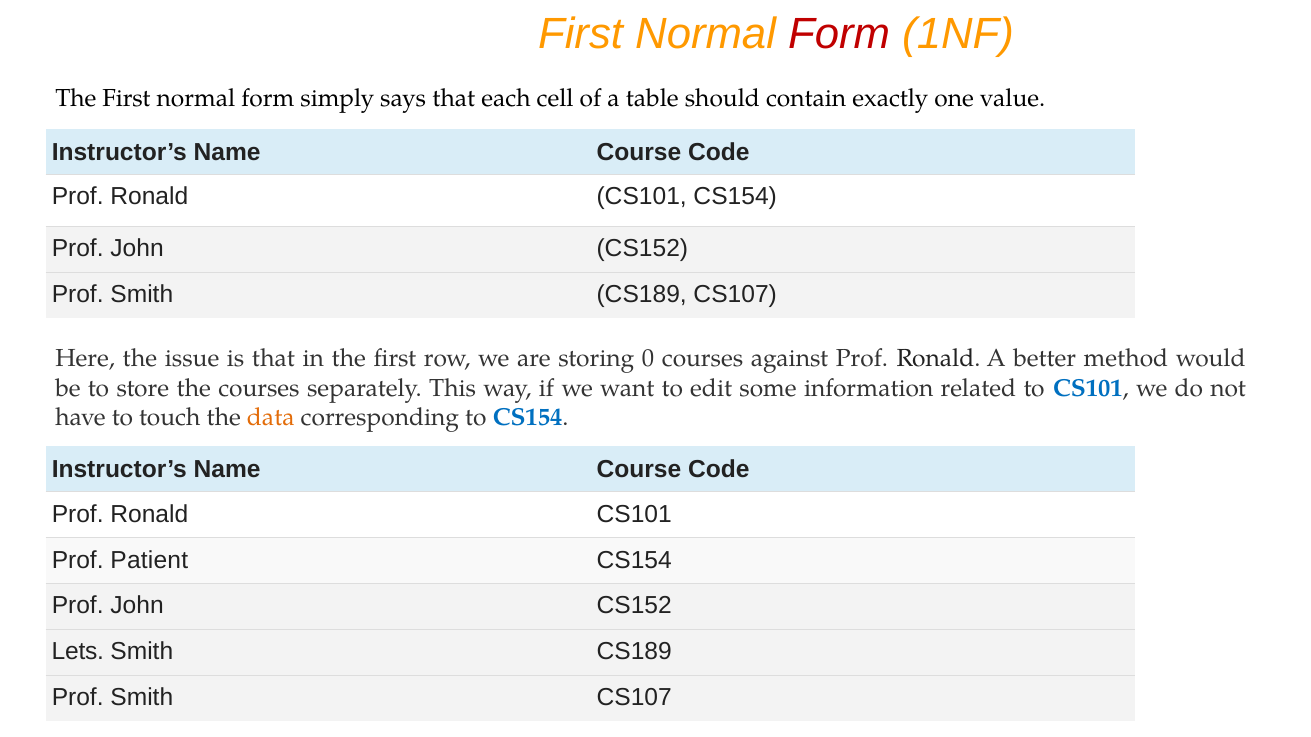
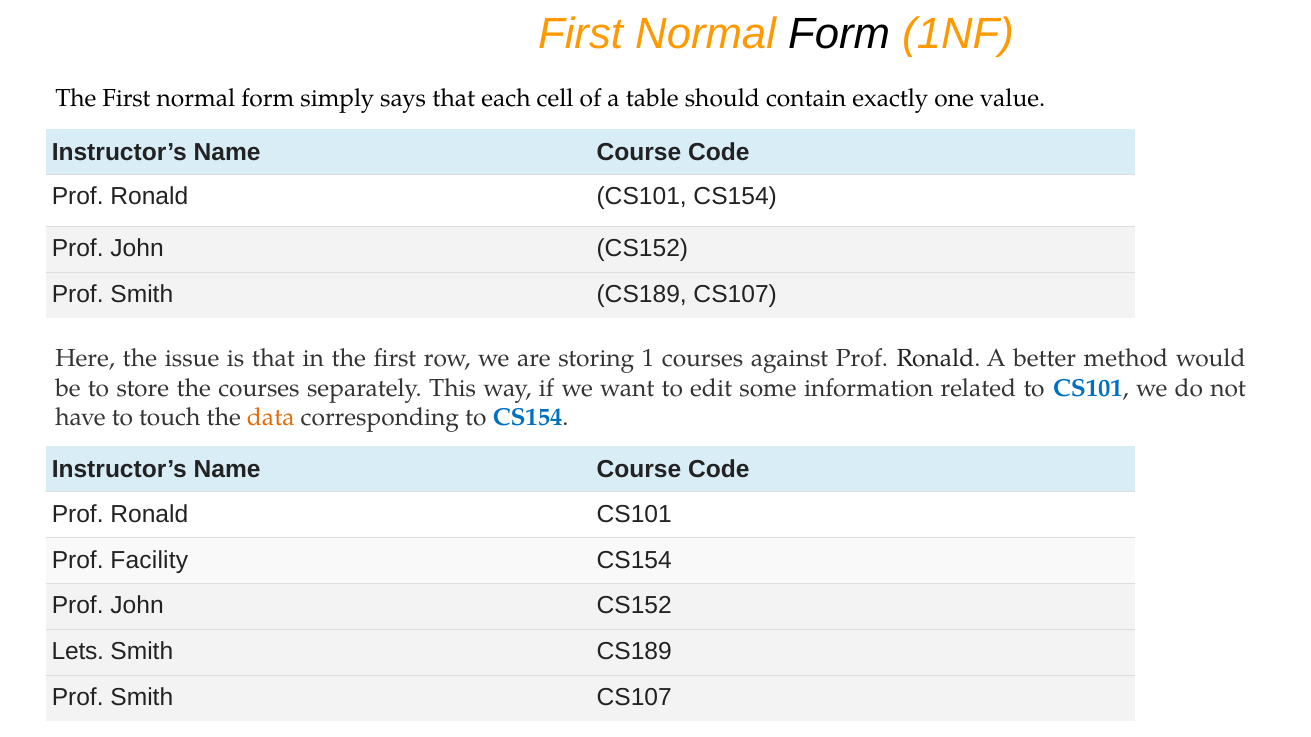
Form at (839, 34) colour: red -> black
0: 0 -> 1
Patient: Patient -> Facility
